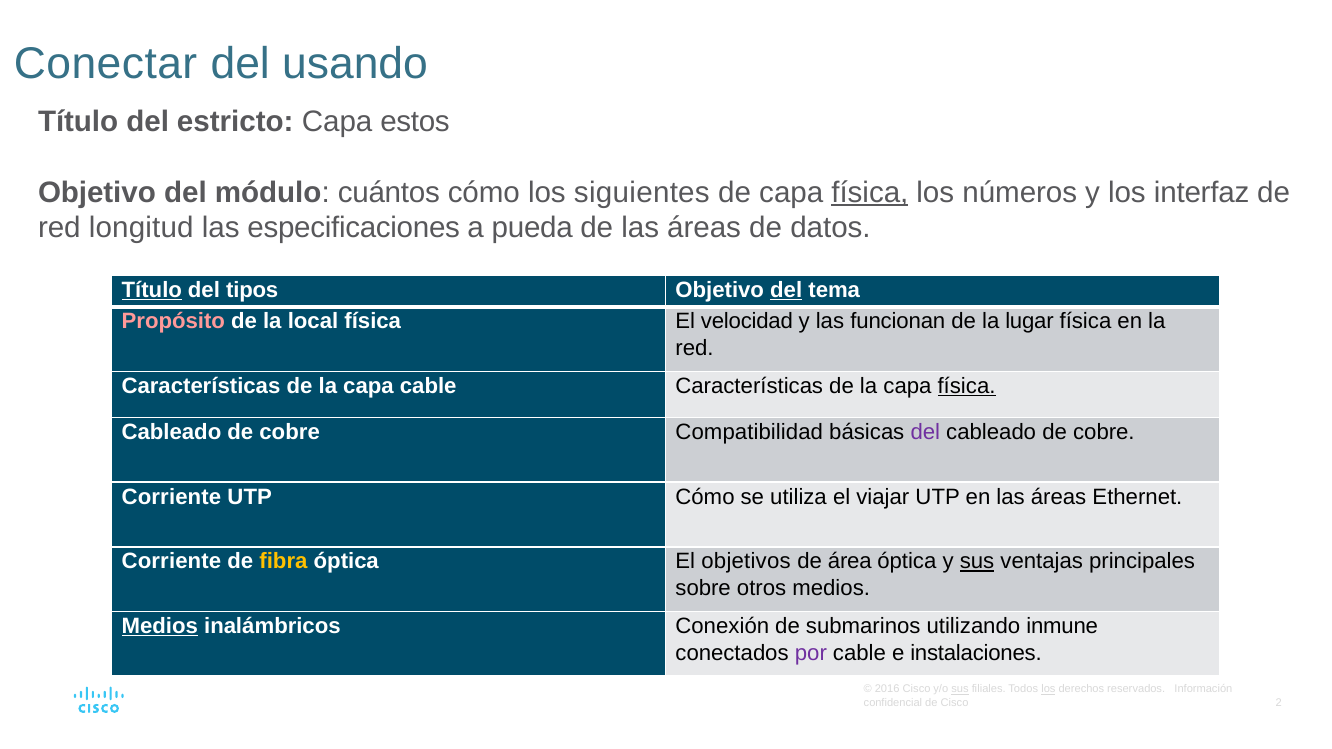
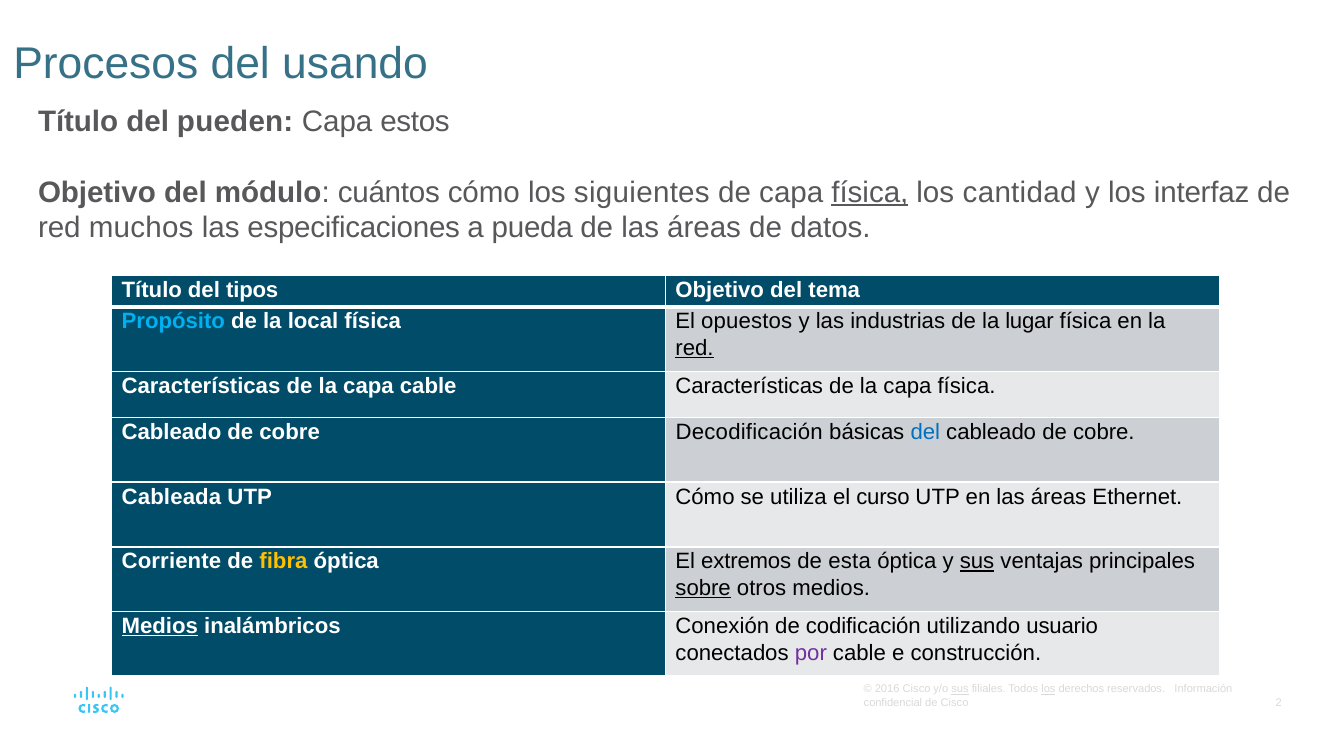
Conectar: Conectar -> Procesos
estricto: estricto -> pueden
números: números -> cantidad
longitud: longitud -> muchos
Título at (152, 290) underline: present -> none
del at (786, 290) underline: present -> none
Propósito colour: pink -> light blue
velocidad: velocidad -> opuestos
funcionan: funcionan -> industrias
red at (695, 348) underline: none -> present
física at (967, 386) underline: present -> none
Compatibilidad: Compatibilidad -> Decodificación
del at (925, 432) colour: purple -> blue
Corriente at (171, 497): Corriente -> Cableada
viajar: viajar -> curso
objetivos: objetivos -> extremos
área: área -> esta
sobre underline: none -> present
submarinos: submarinos -> codificación
inmune: inmune -> usuario
instalaciones: instalaciones -> construcción
